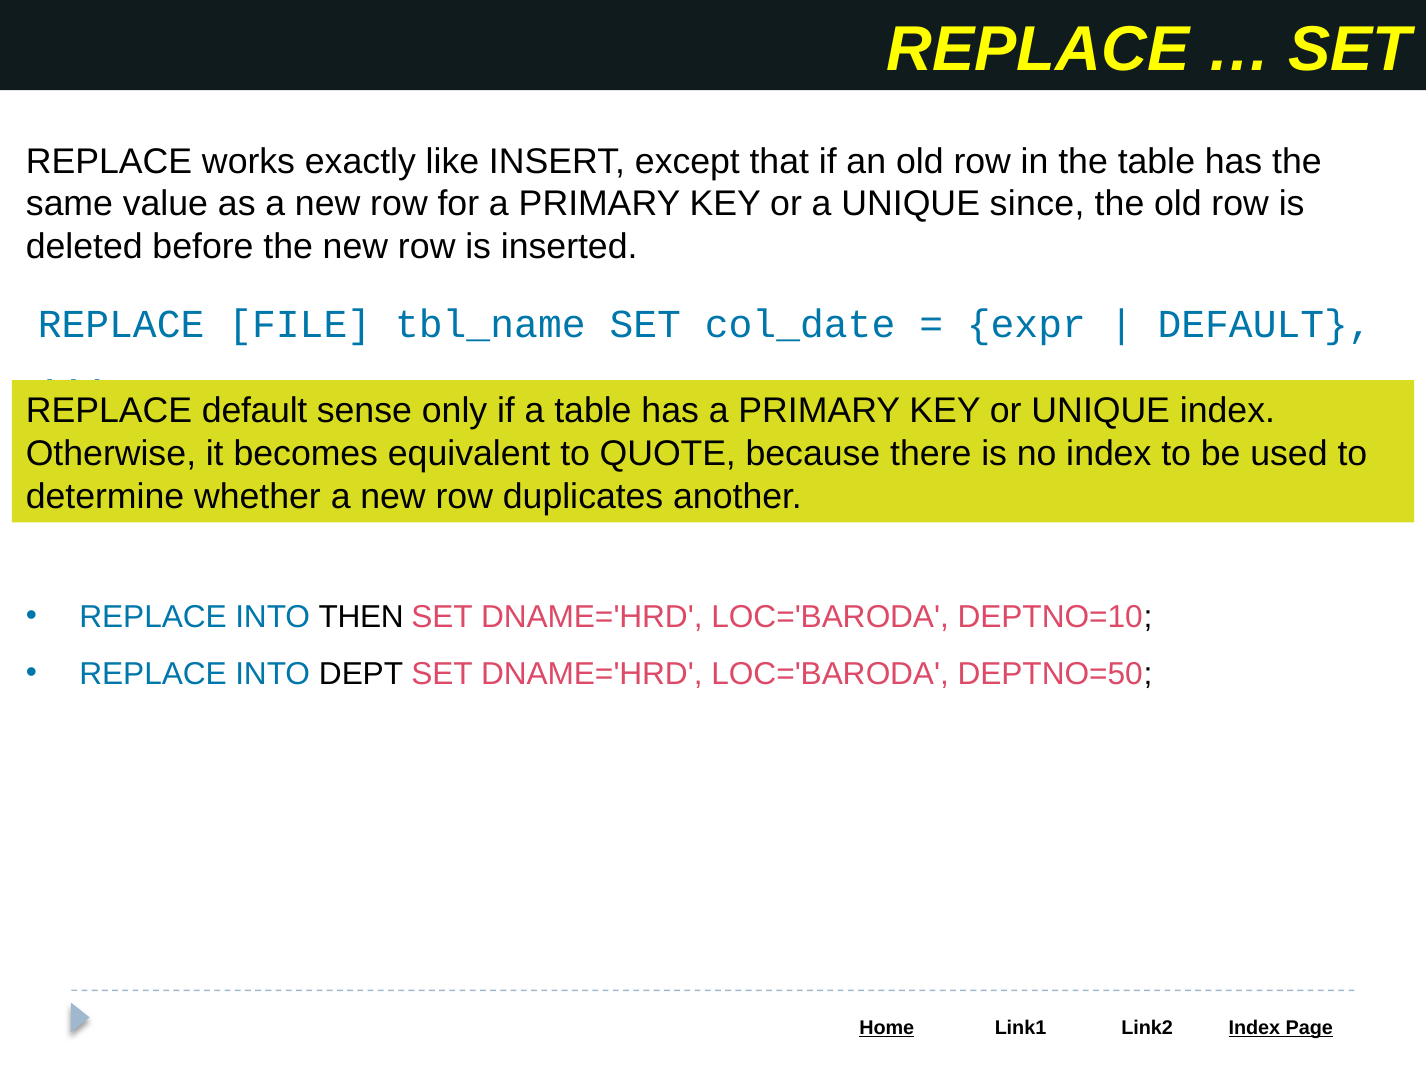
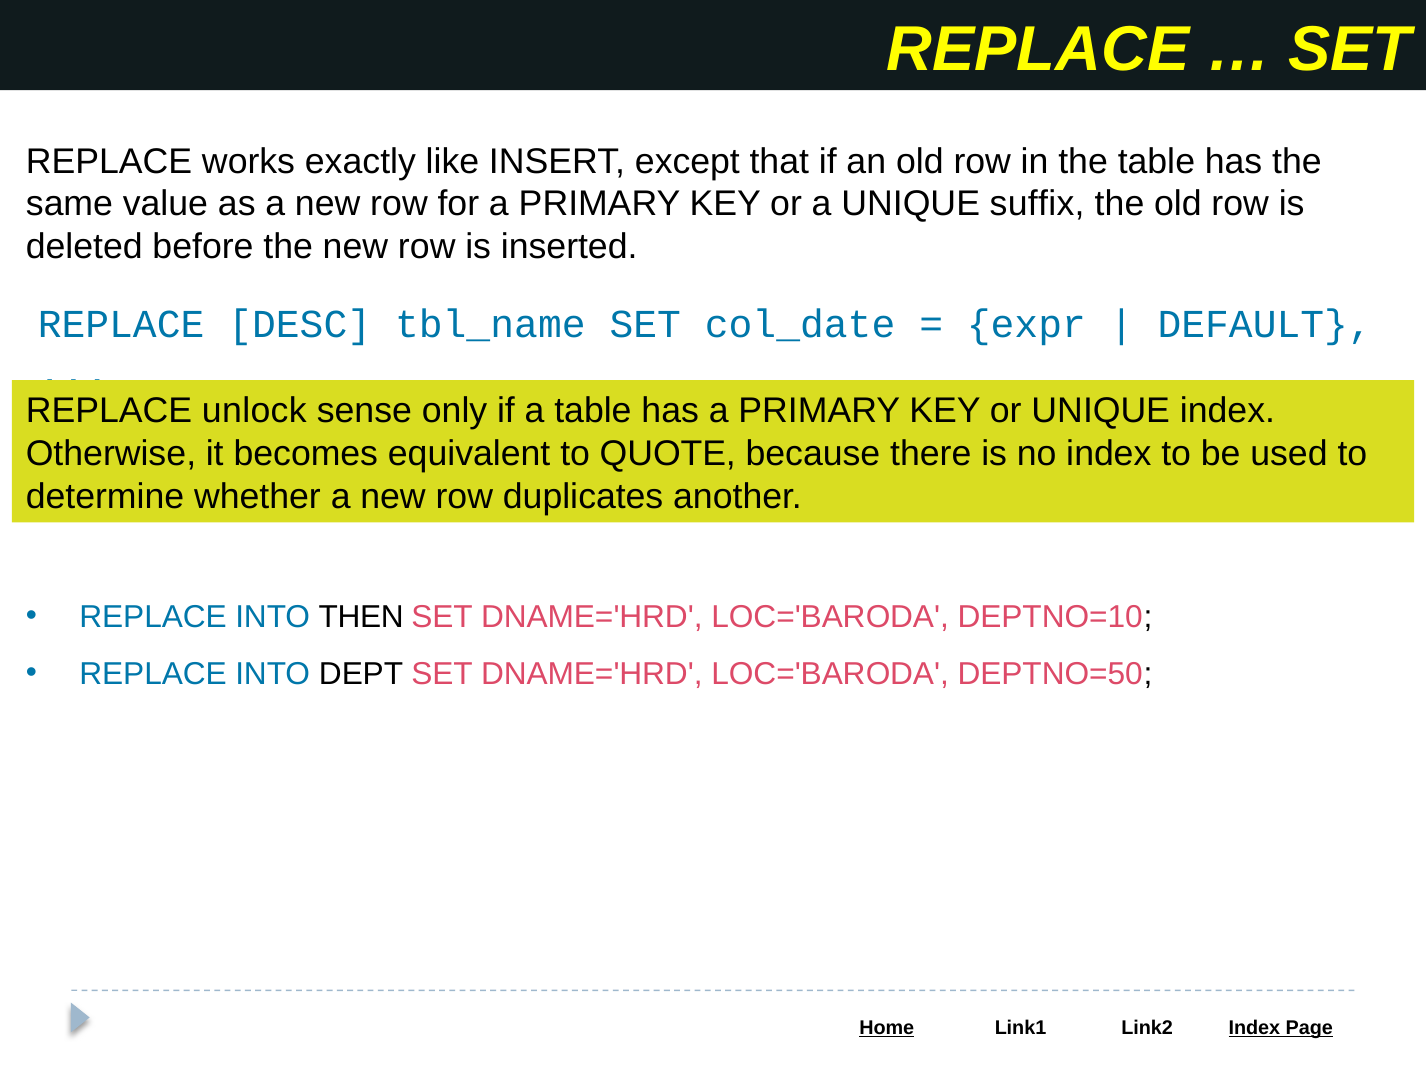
since: since -> suffix
FILE: FILE -> DESC
REPLACE default: default -> unlock
